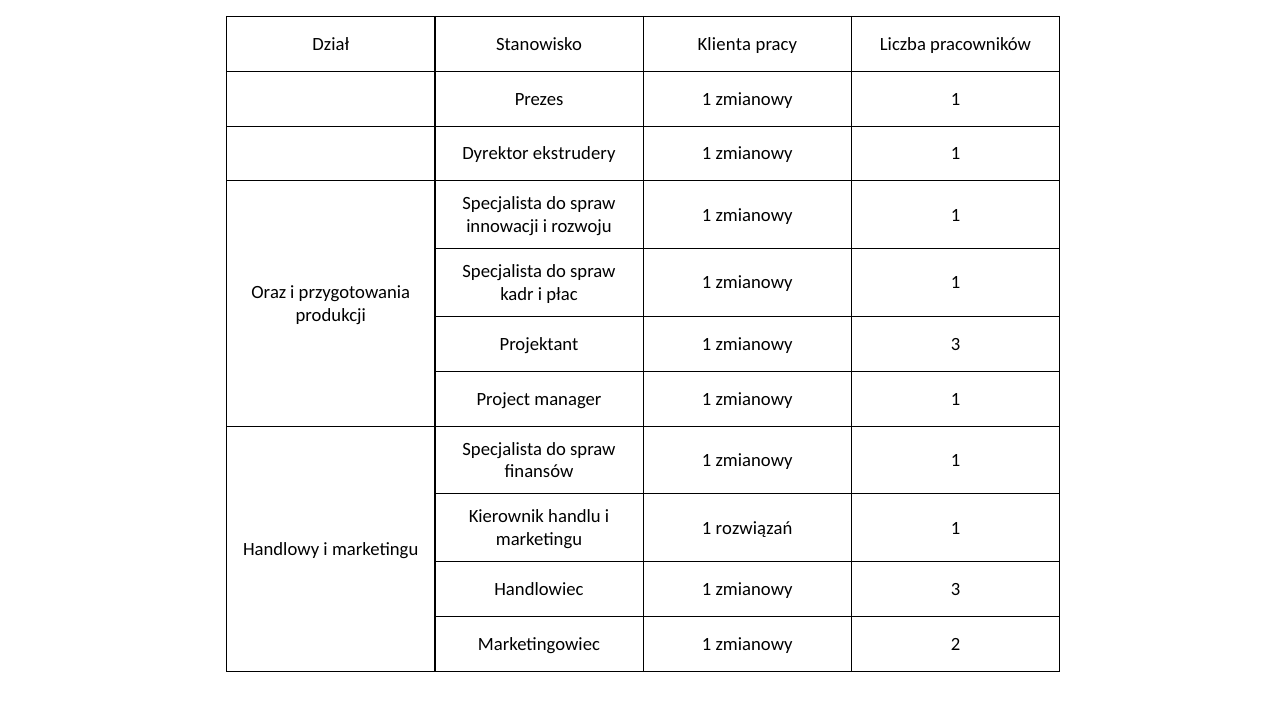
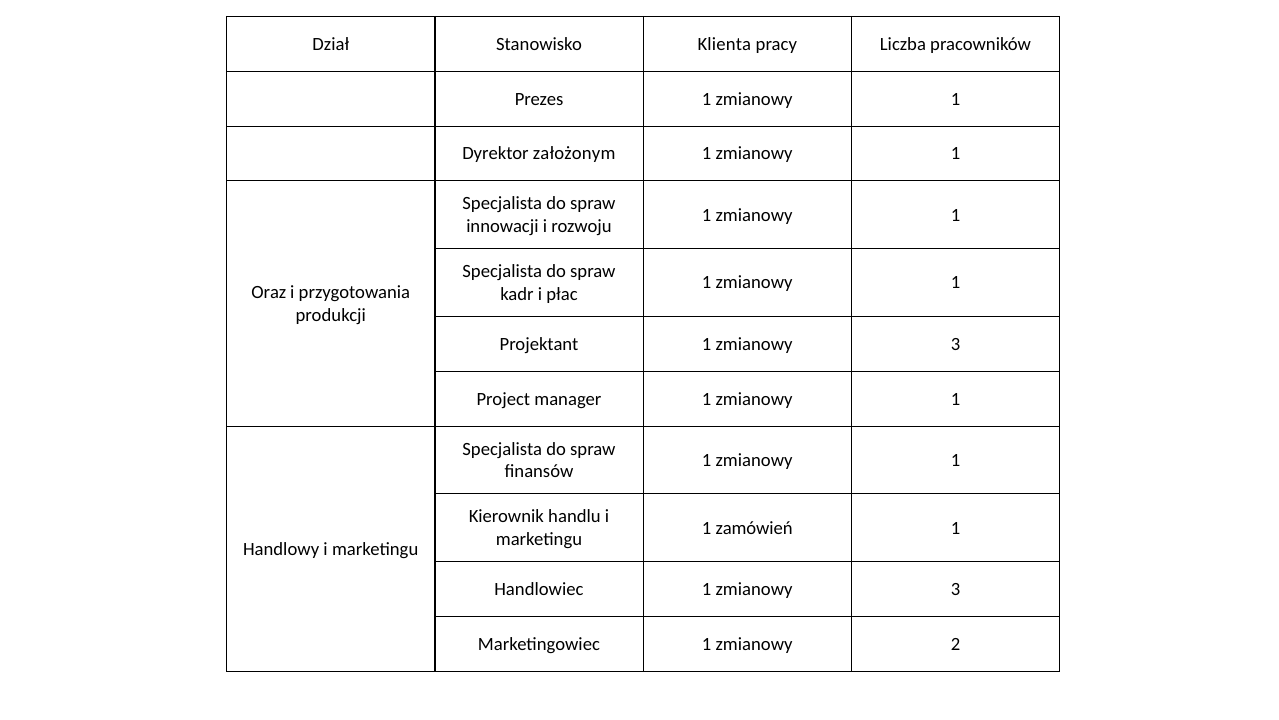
ekstrudery: ekstrudery -> założonym
rozwiązań: rozwiązań -> zamówień
